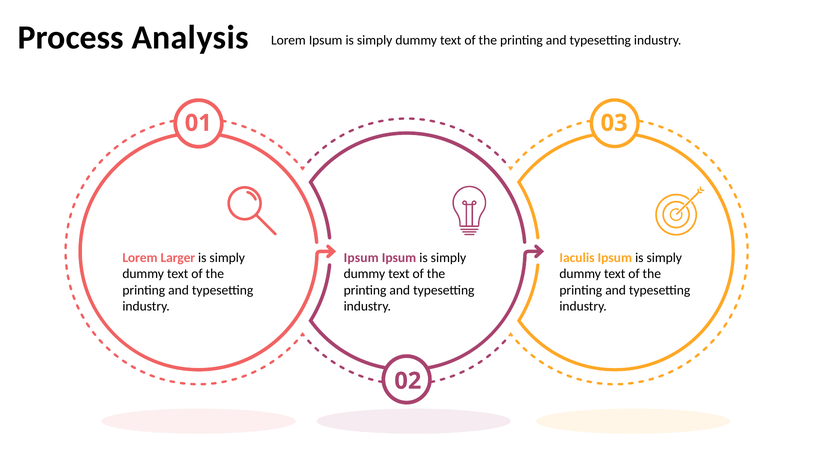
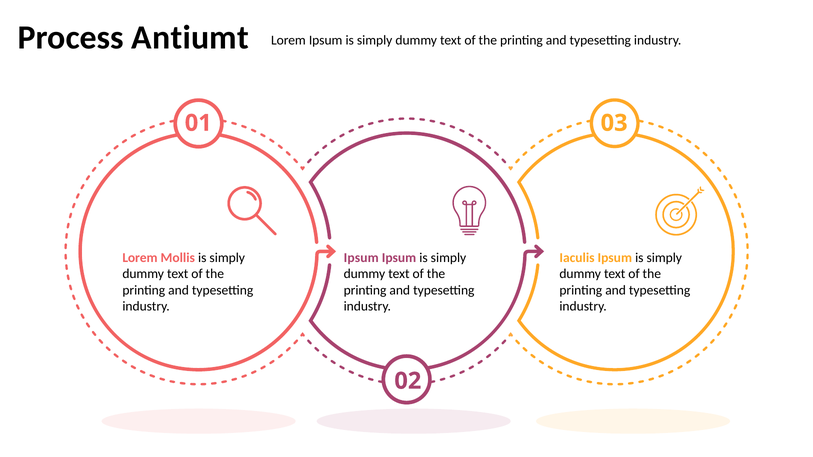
Analysis: Analysis -> Antiumt
Larger: Larger -> Mollis
